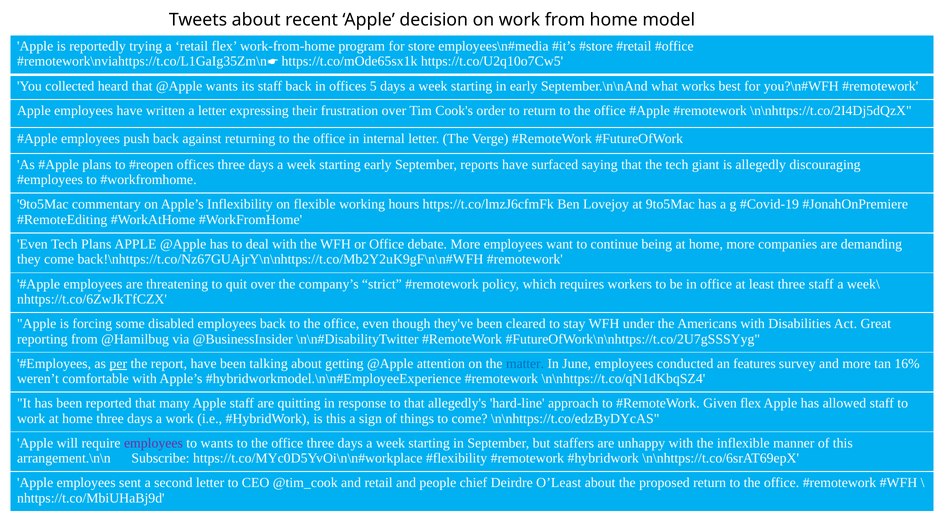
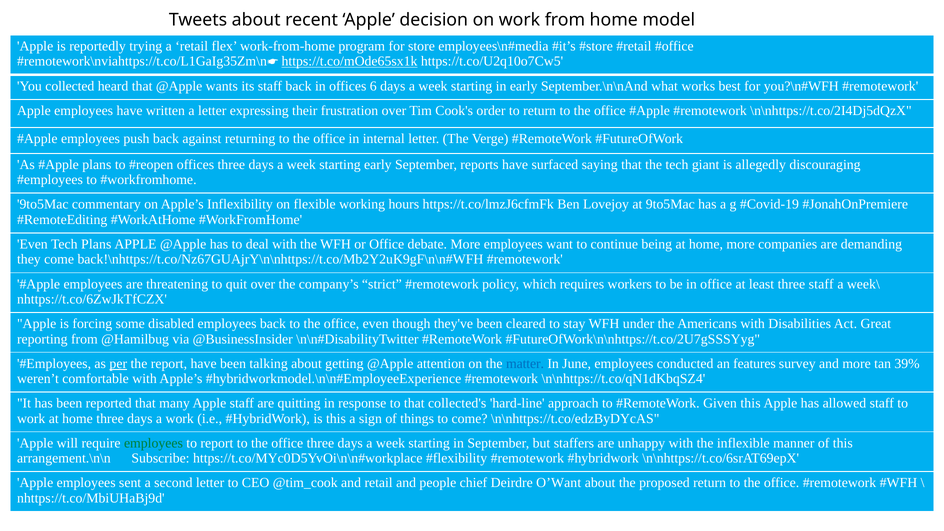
https://t.co/mOde65sx1k underline: none -> present
5: 5 -> 6
16%: 16% -> 39%
allegedly's: allegedly's -> collected's
Given flex: flex -> this
employees at (153, 443) colour: purple -> green
to wants: wants -> report
O’Least: O’Least -> O’Want
